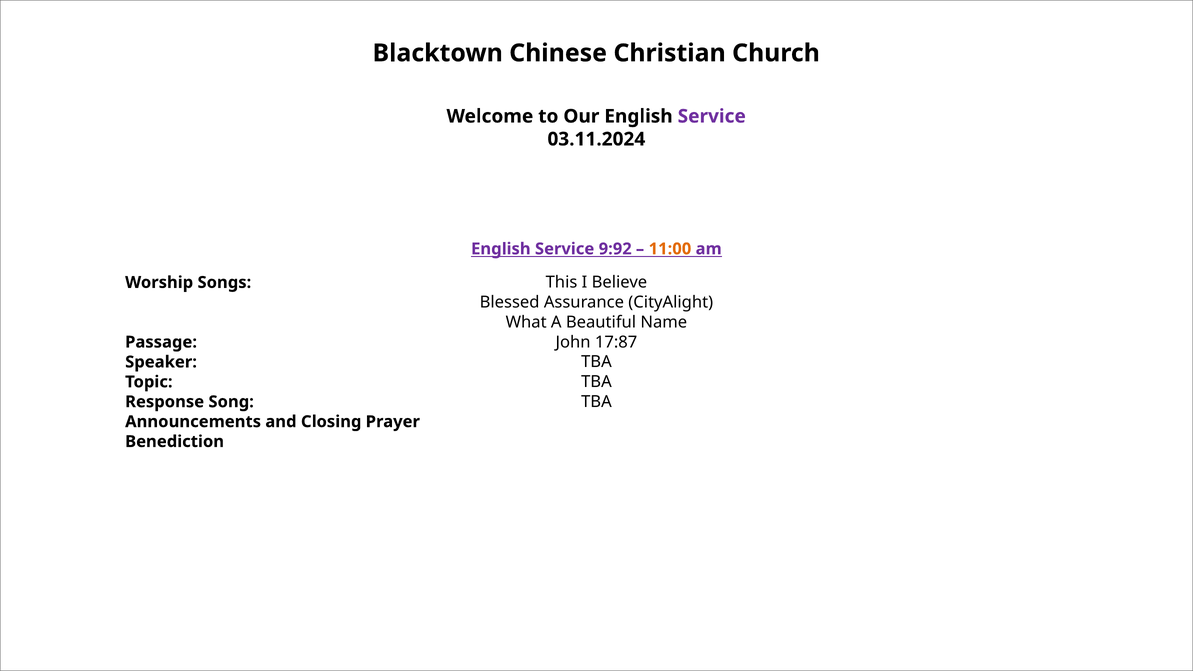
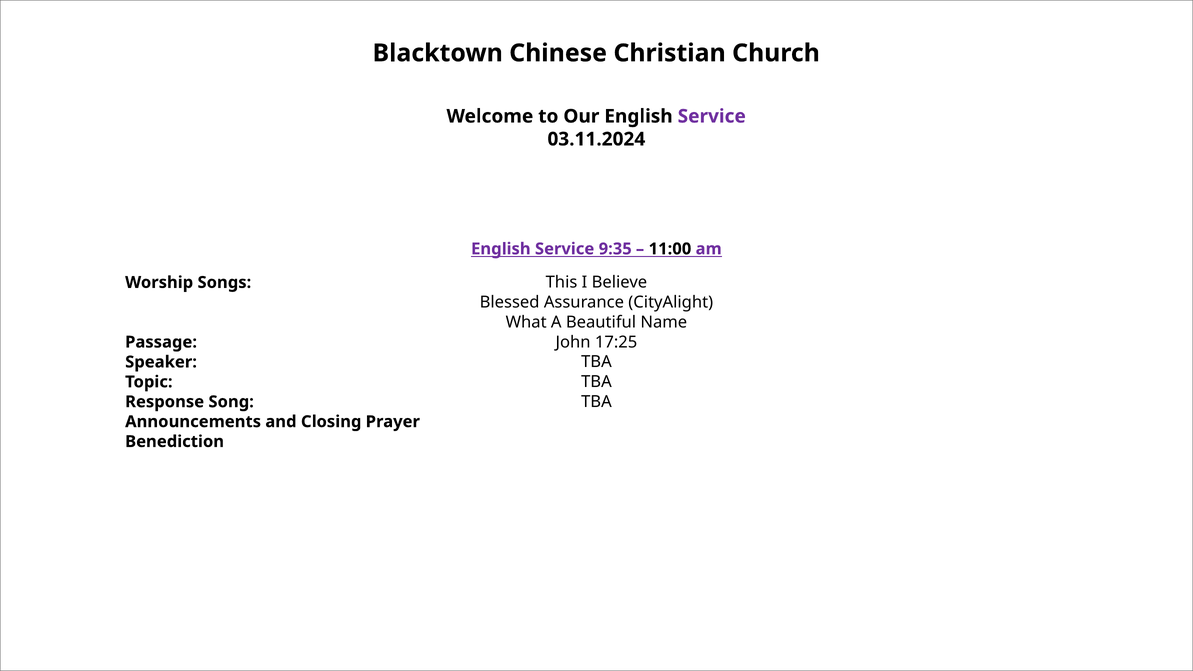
9:92: 9:92 -> 9:35
11:00 colour: orange -> black
17:87: 17:87 -> 17:25
